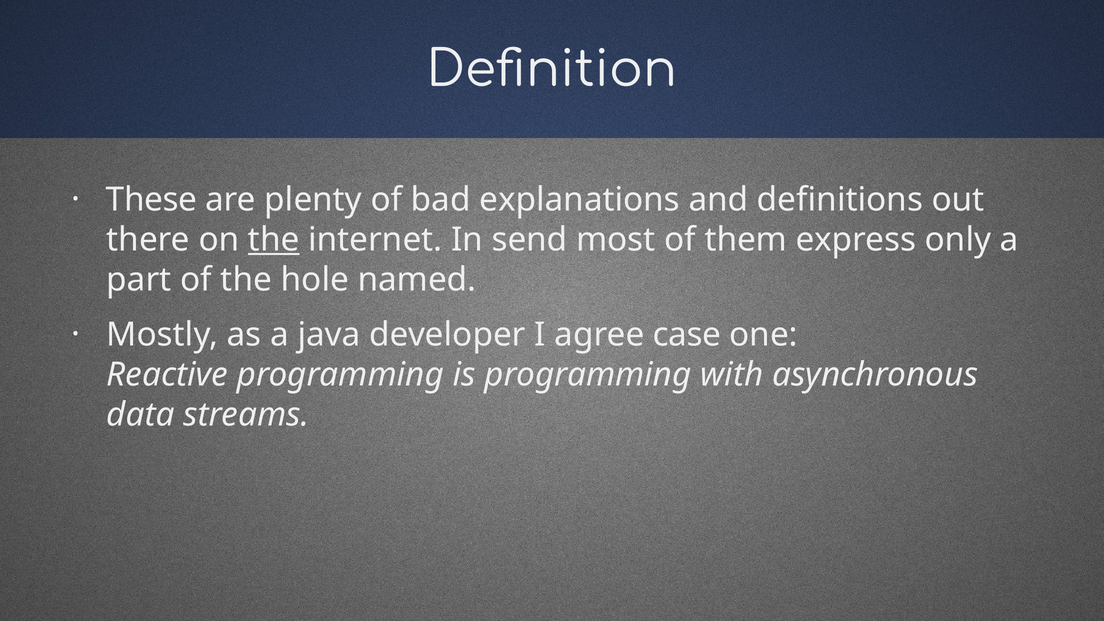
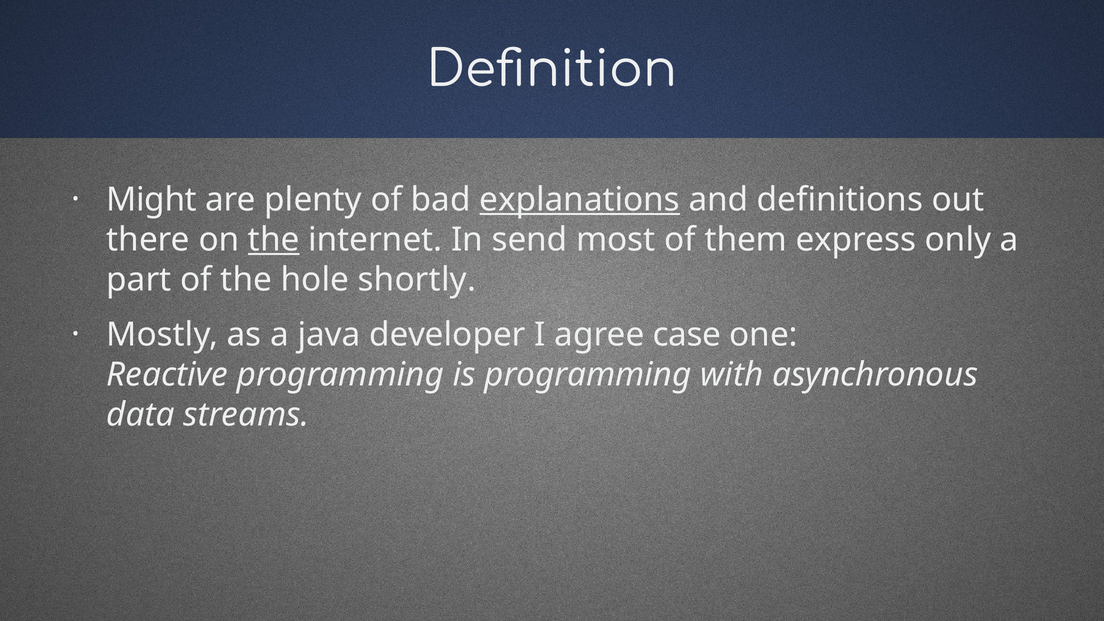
These: These -> Might
explanations underline: none -> present
named: named -> shortly
